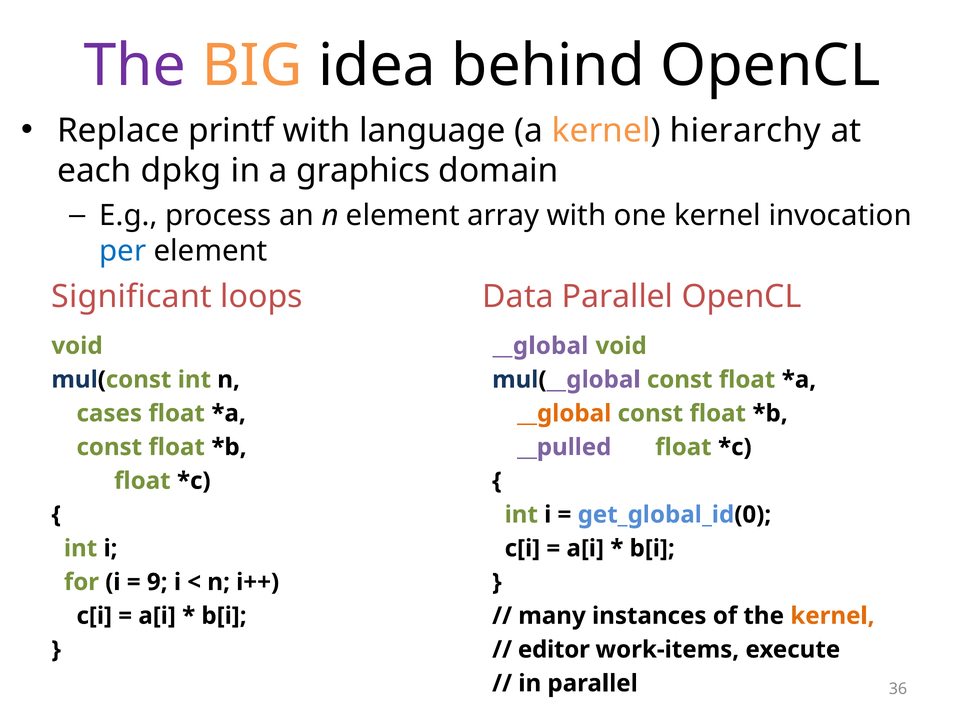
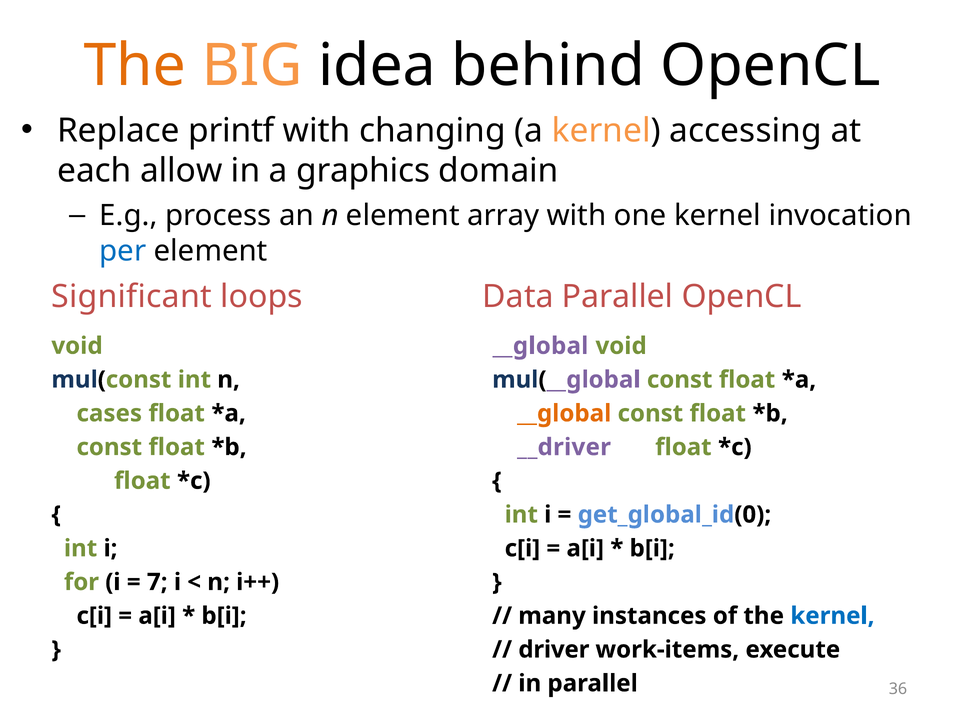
The at (135, 66) colour: purple -> orange
language: language -> changing
hierarchy: hierarchy -> accessing
dpkg: dpkg -> allow
__pulled: __pulled -> __driver
9: 9 -> 7
kernel at (832, 617) colour: orange -> blue
editor: editor -> driver
